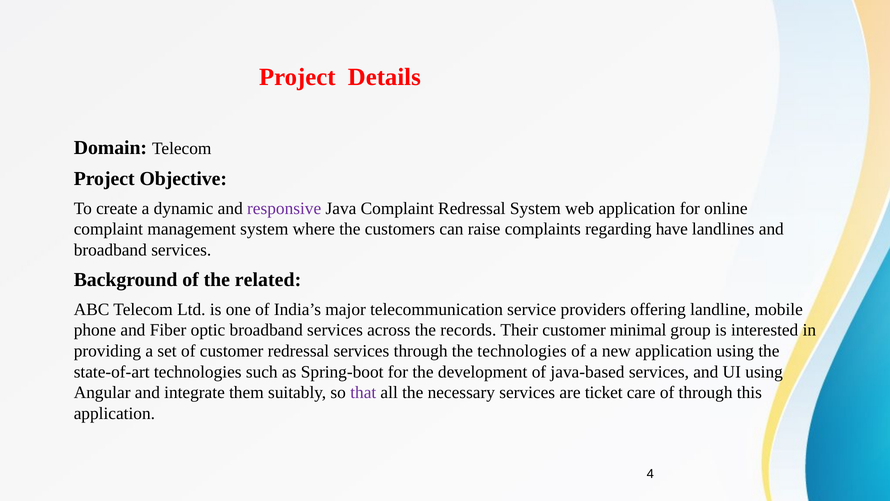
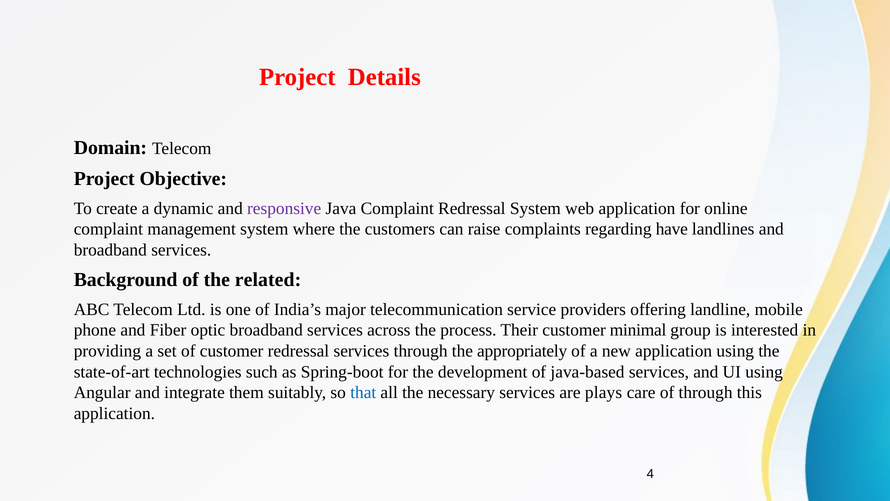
records: records -> process
the technologies: technologies -> appropriately
that colour: purple -> blue
ticket: ticket -> plays
